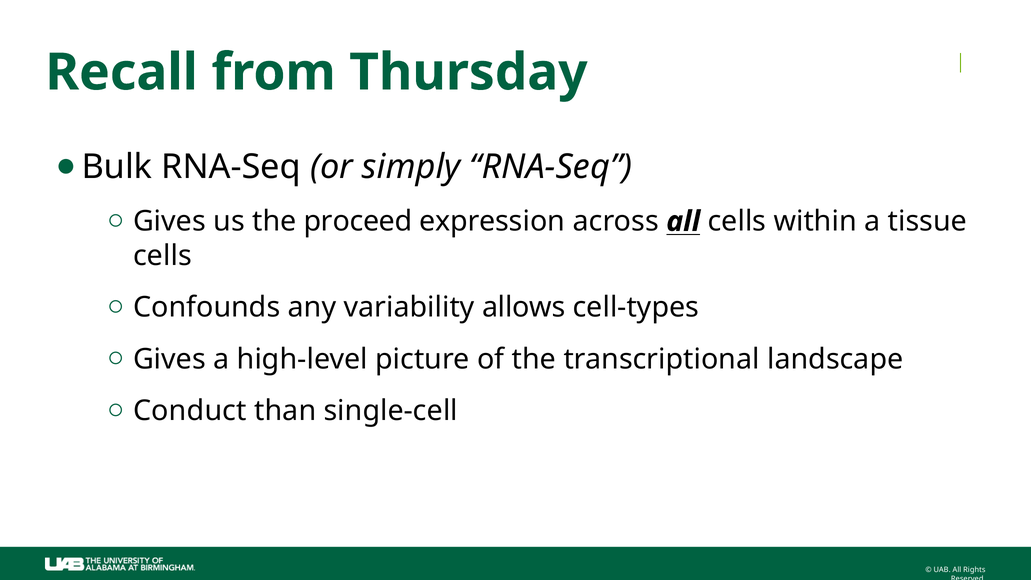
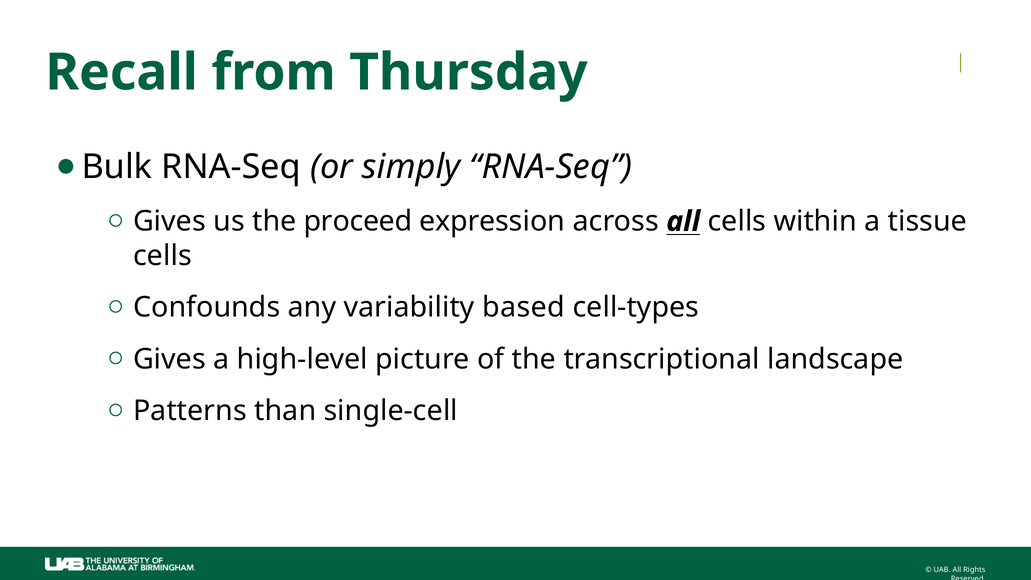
allows: allows -> based
Conduct: Conduct -> Patterns
